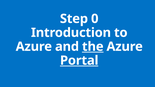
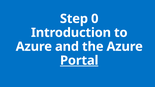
the underline: present -> none
